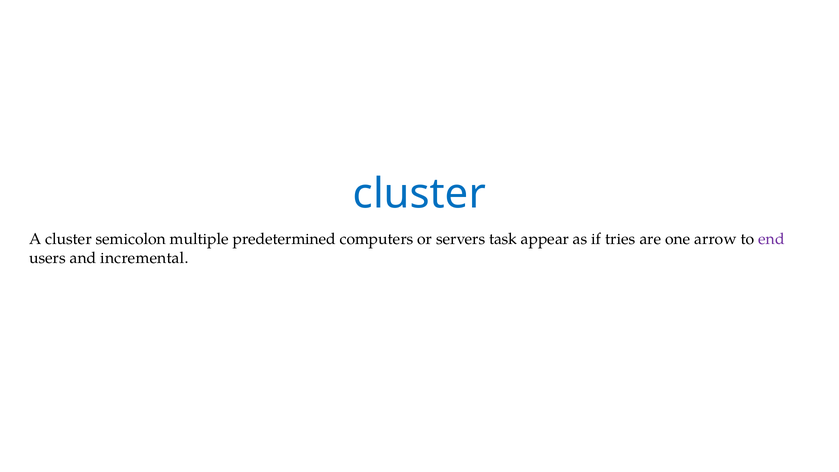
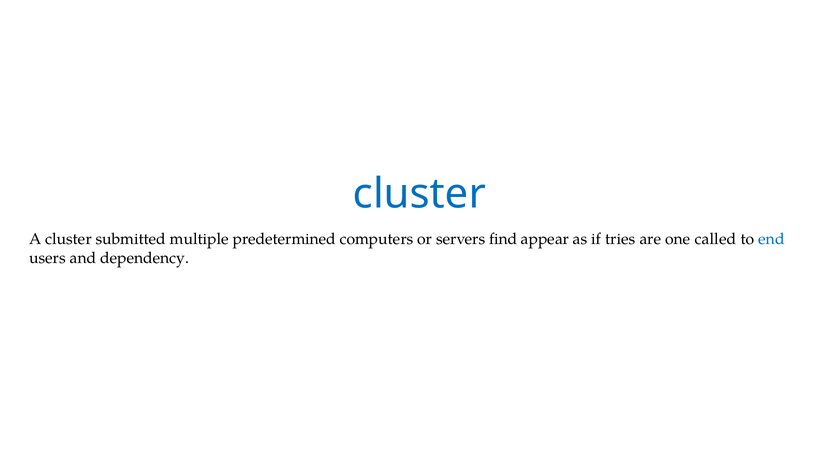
semicolon: semicolon -> submitted
task: task -> find
arrow: arrow -> called
end colour: purple -> blue
incremental: incremental -> dependency
